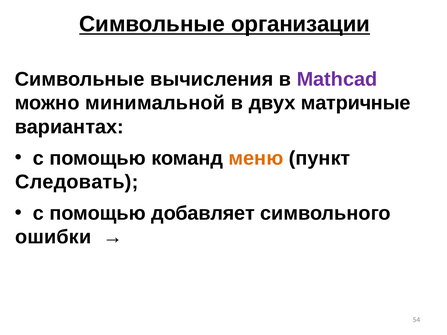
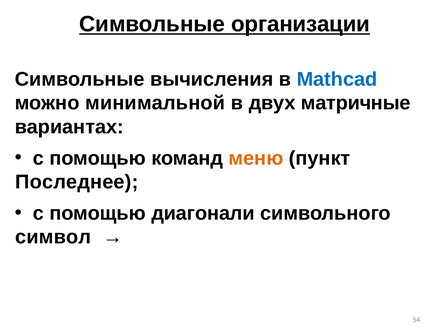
Mathcad colour: purple -> blue
Следовать: Следовать -> Последнее
добавляет: добавляет -> диагонали
ошибки: ошибки -> символ
